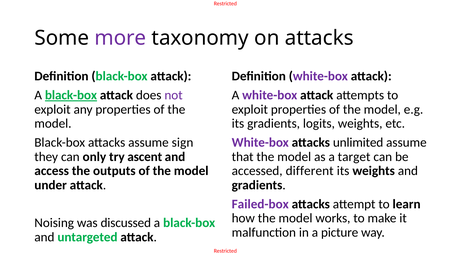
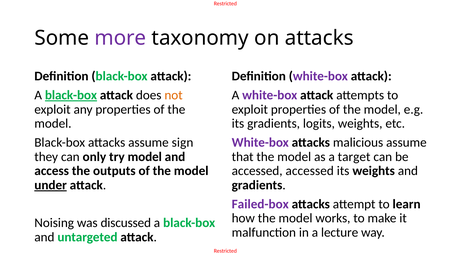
not colour: purple -> orange
unlimited: unlimited -> malicious
try ascent: ascent -> model
accessed different: different -> accessed
under underline: none -> present
picture: picture -> lecture
